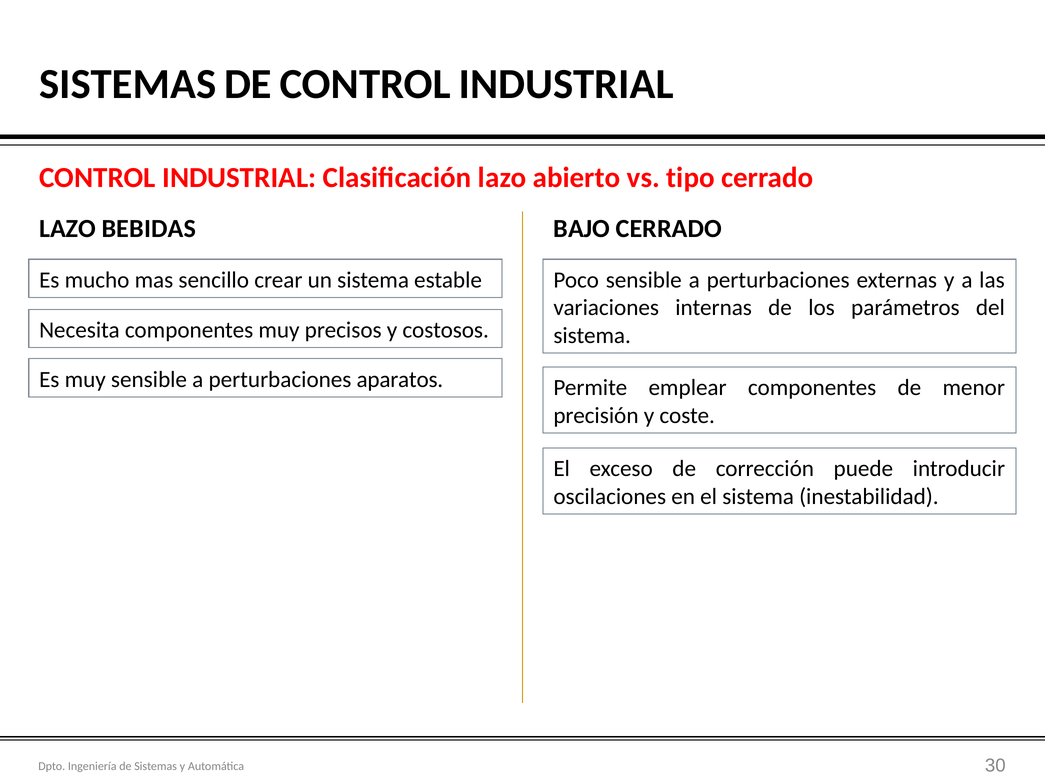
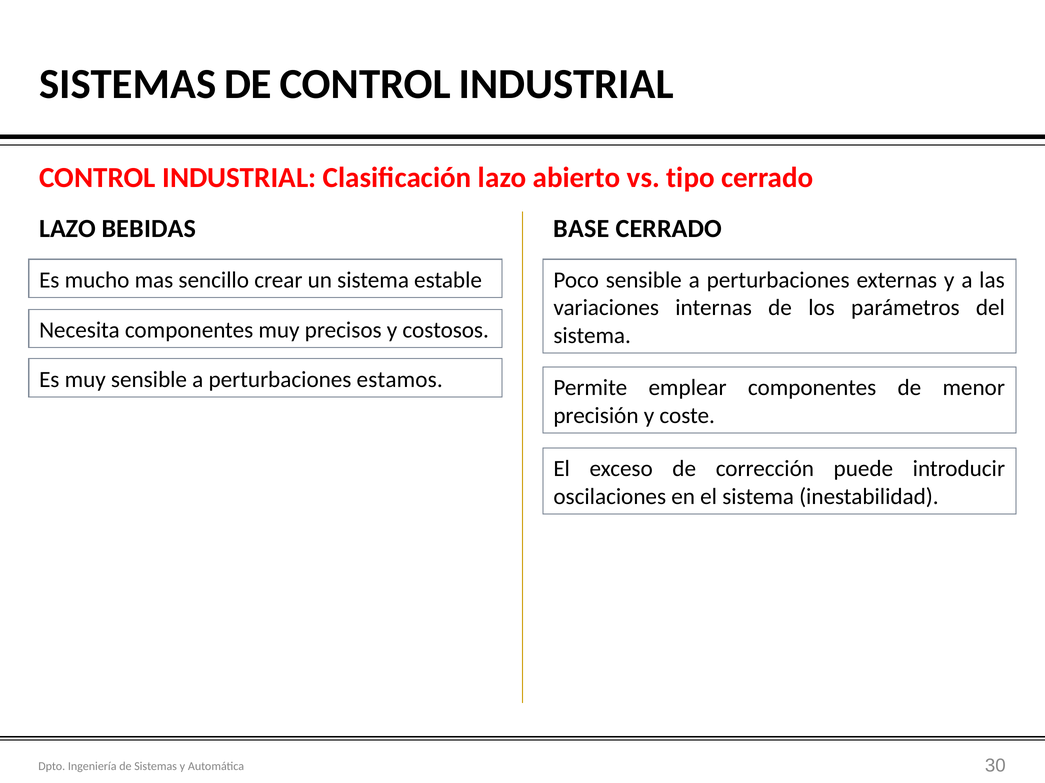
BAJO: BAJO -> BASE
aparatos: aparatos -> estamos
